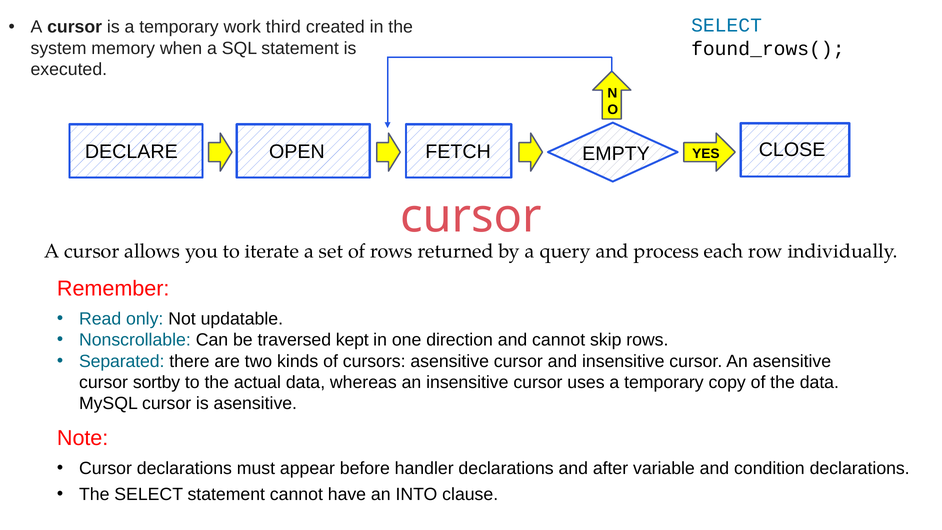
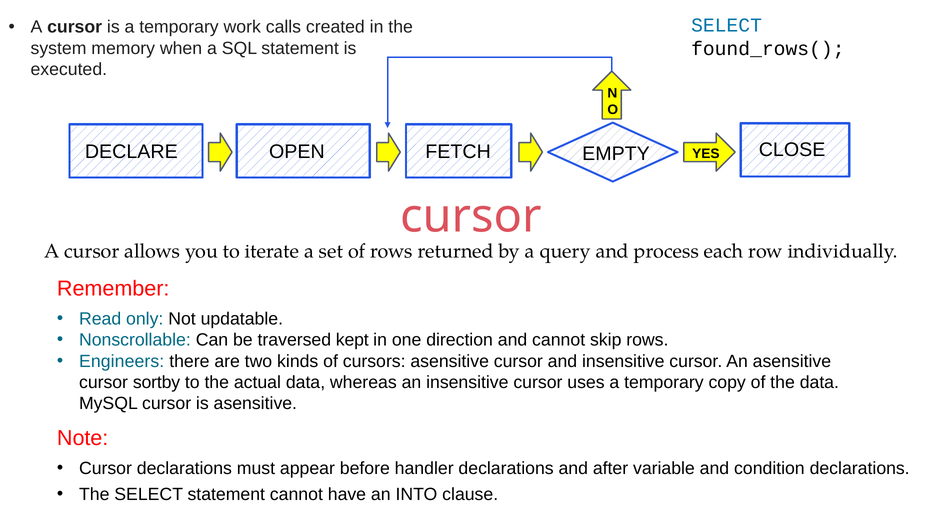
third: third -> calls
Separated: Separated -> Engineers
